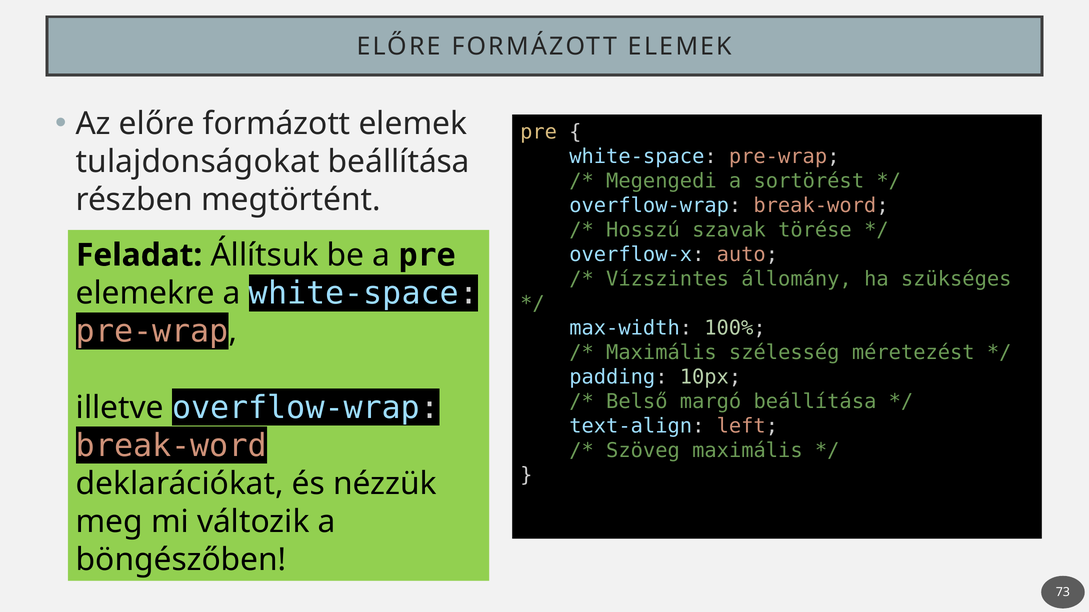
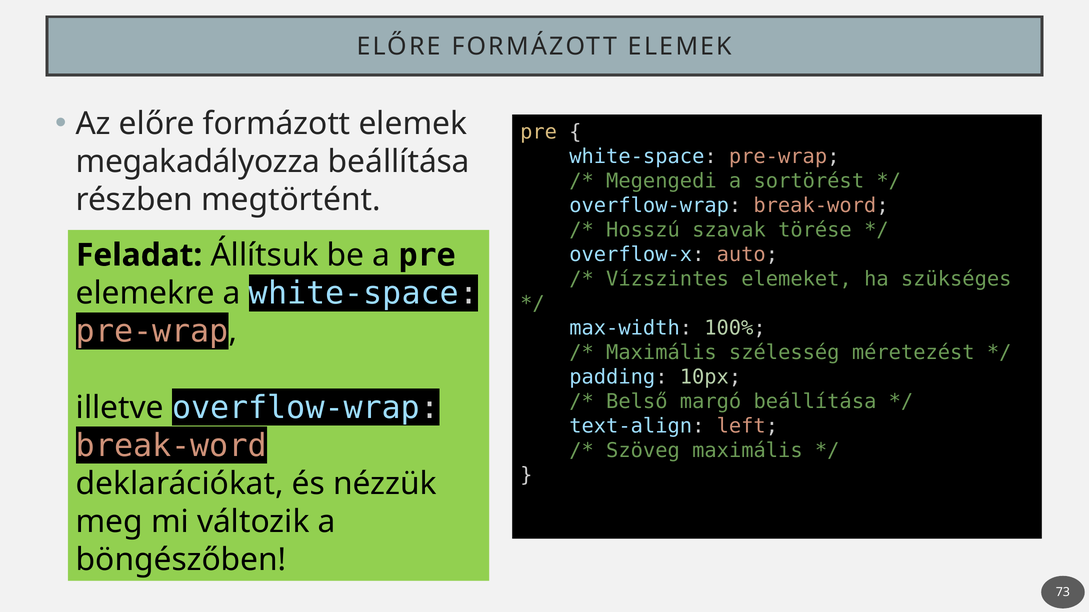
tulajdonságokat: tulajdonságokat -> megakadályozza
állomány: állomány -> elemeket
